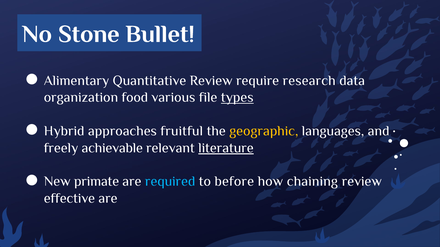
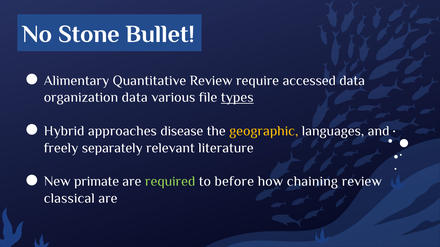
research: research -> accessed
organization food: food -> data
fruitful: fruitful -> disease
achievable: achievable -> separately
literature underline: present -> none
required colour: light blue -> light green
effective: effective -> classical
